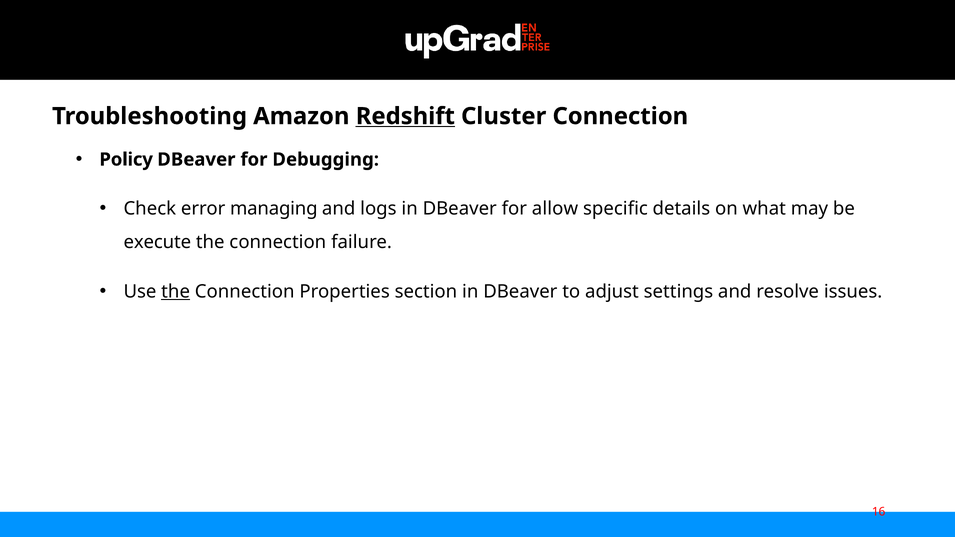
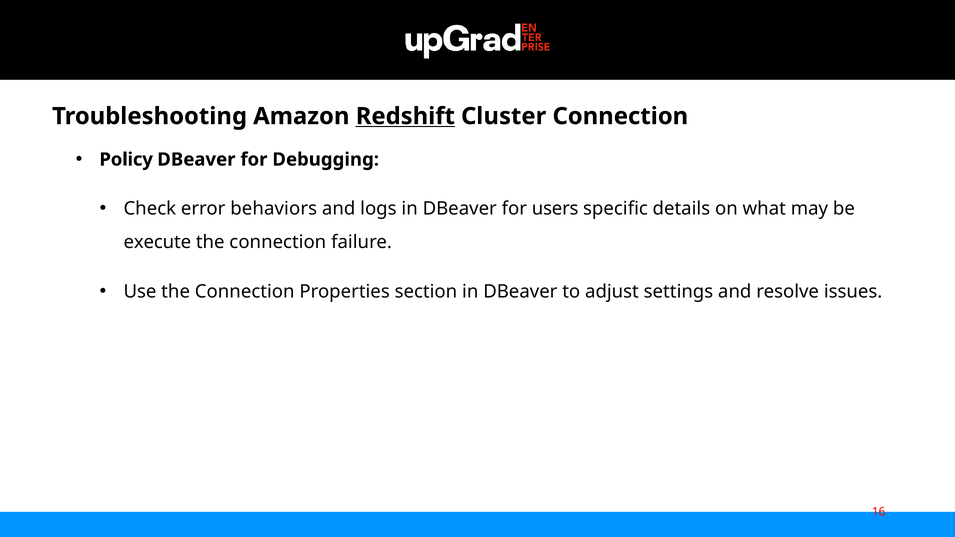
managing: managing -> behaviors
allow: allow -> users
the at (176, 292) underline: present -> none
